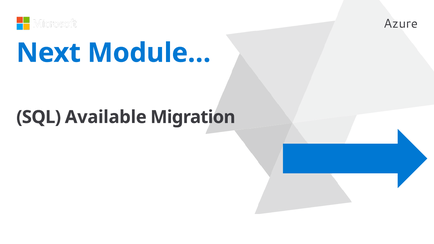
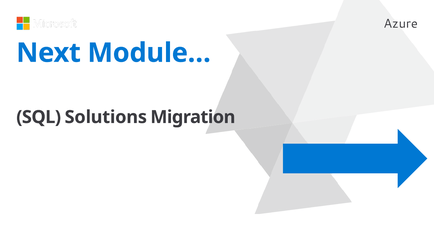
Available: Available -> Solutions
